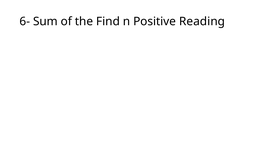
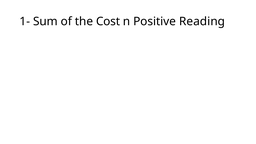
6-: 6- -> 1-
Find: Find -> Cost
